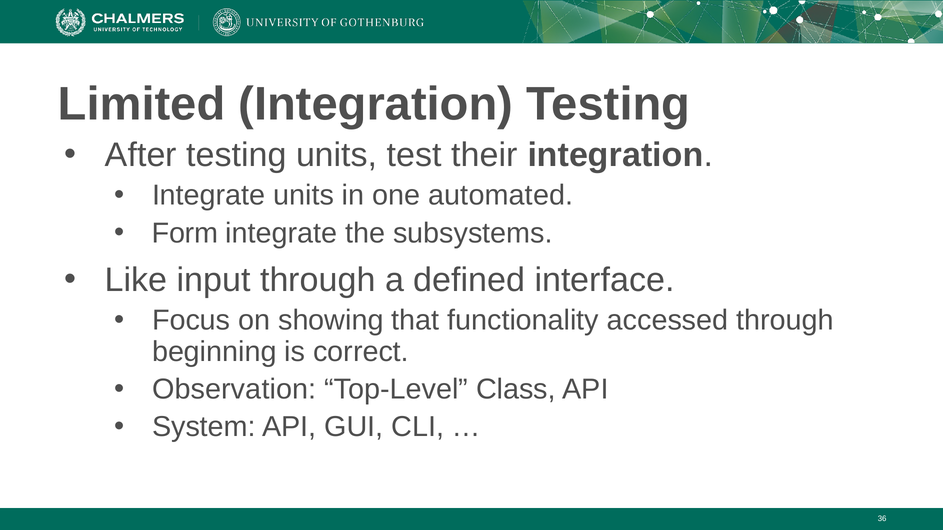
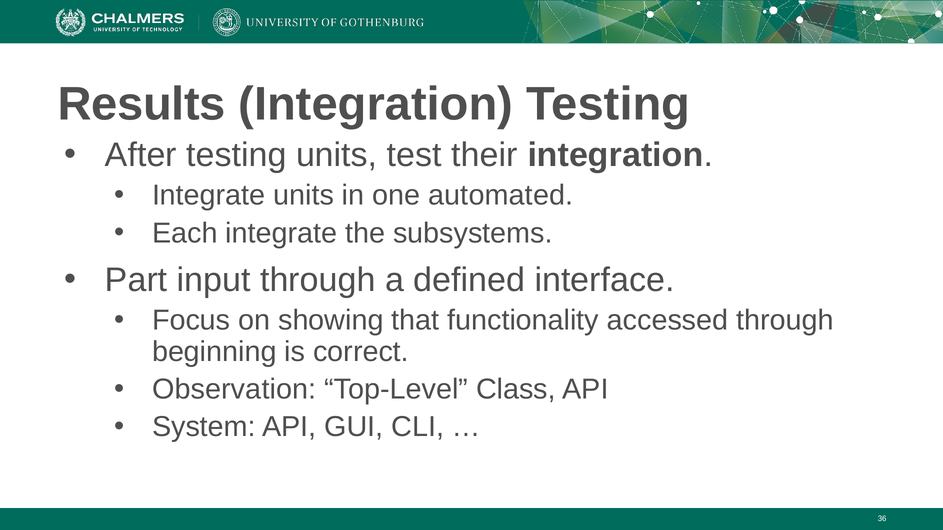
Limited: Limited -> Results
Form: Form -> Each
Like: Like -> Part
